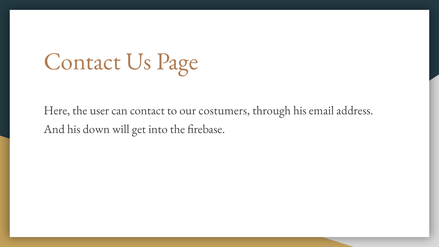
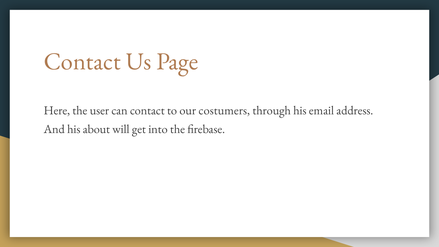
down: down -> about
